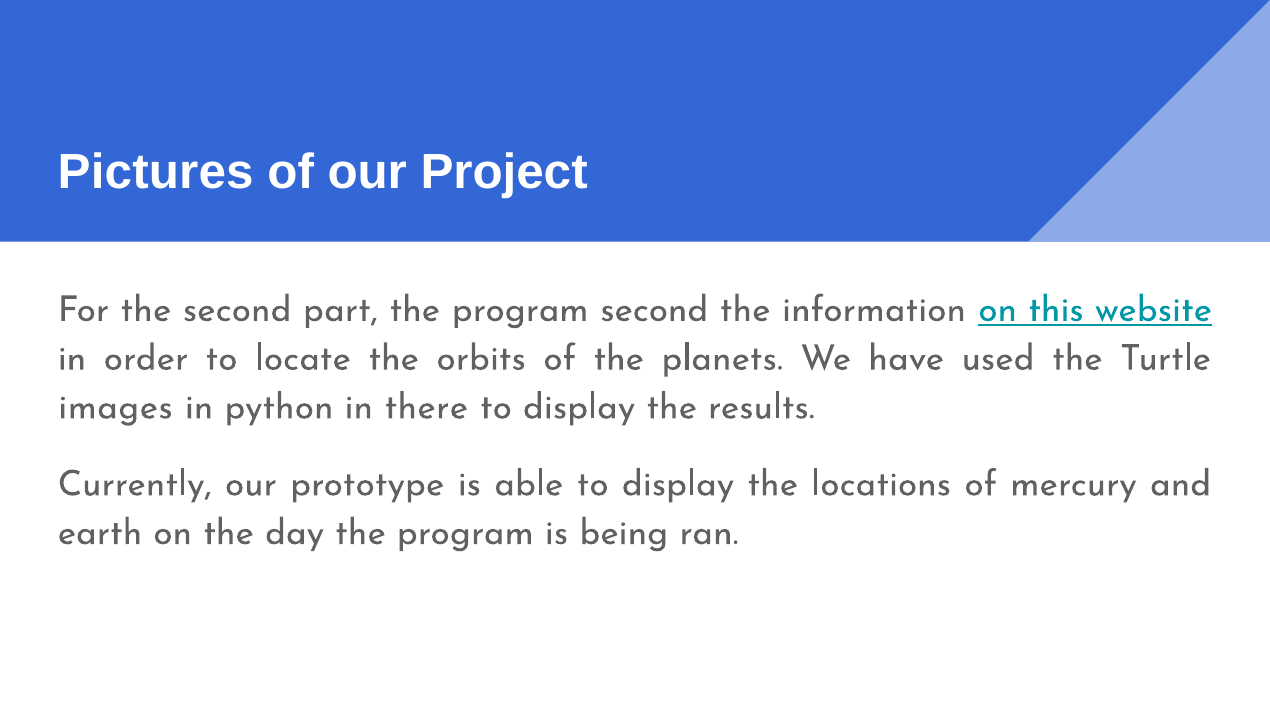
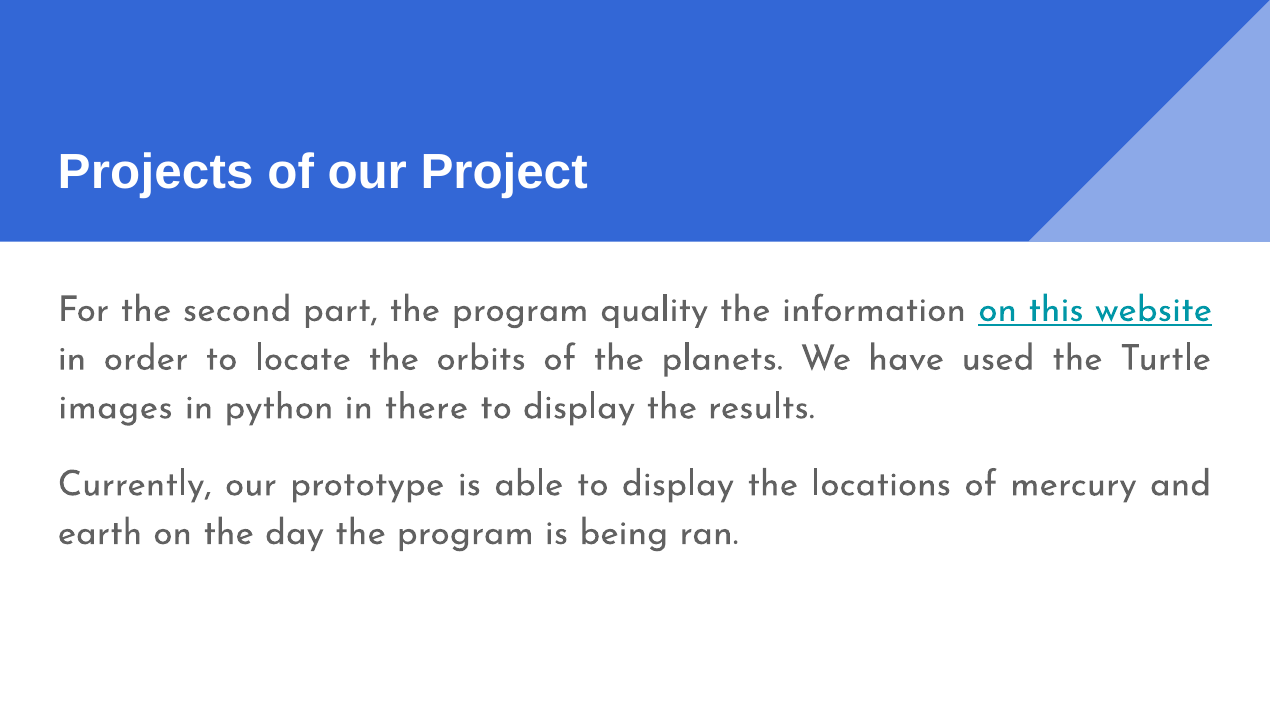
Pictures: Pictures -> Projects
program second: second -> quality
